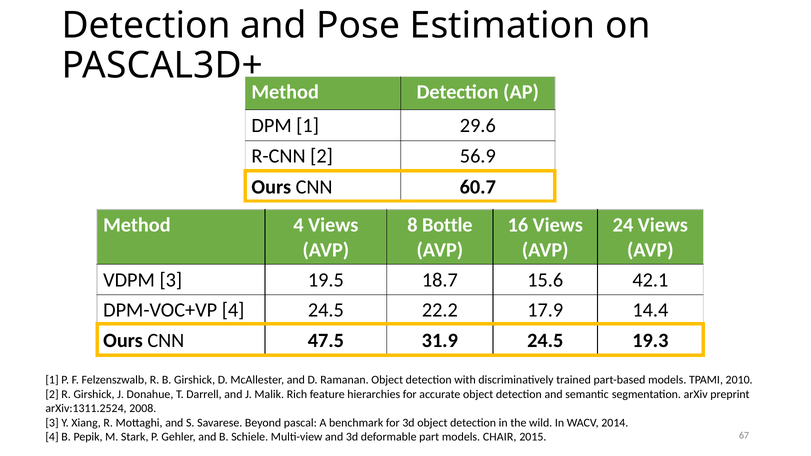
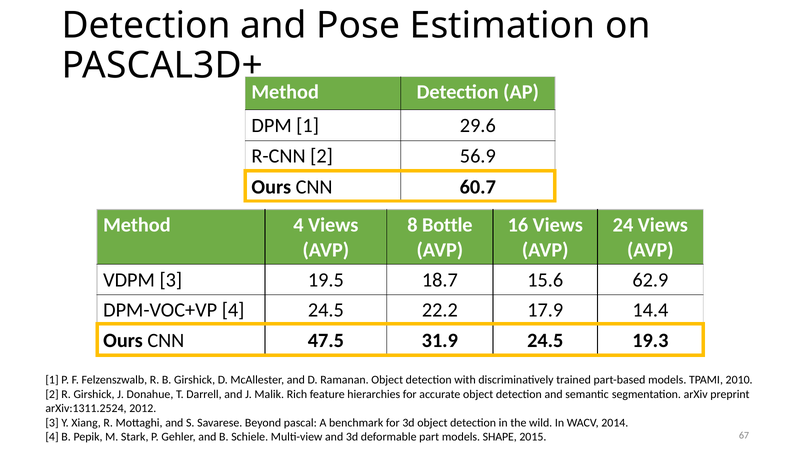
42.1: 42.1 -> 62.9
2008: 2008 -> 2012
CHAIR: CHAIR -> SHAPE
